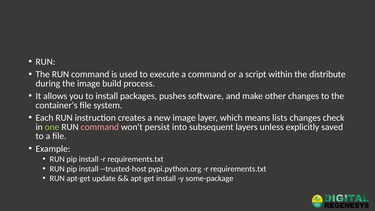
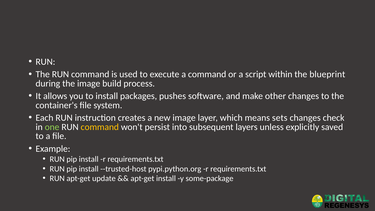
distribute: distribute -> blueprint
lists: lists -> sets
command at (100, 127) colour: pink -> yellow
